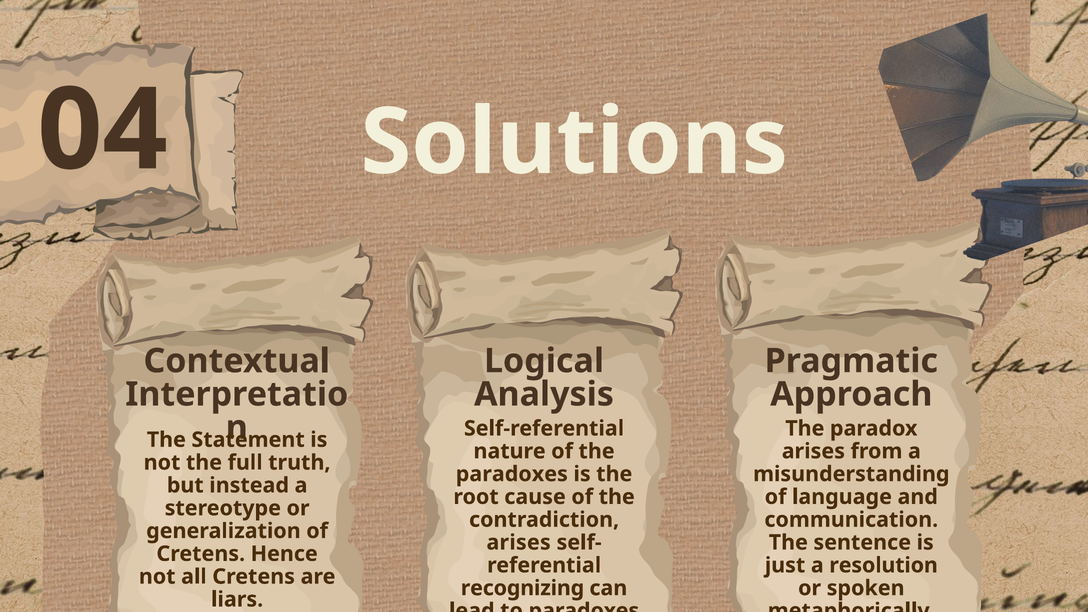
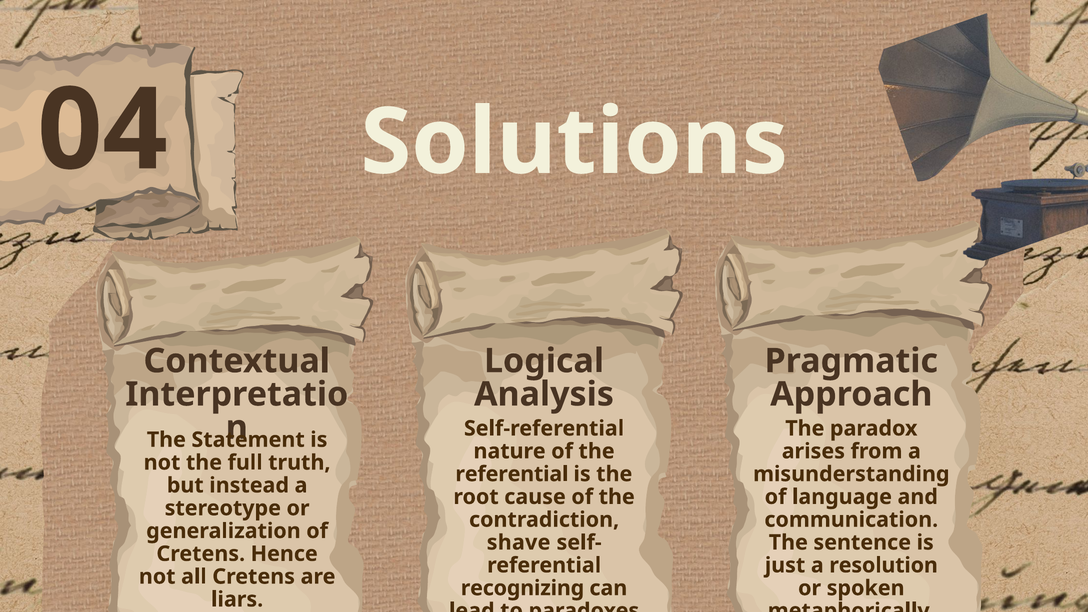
paradoxes at (512, 474): paradoxes -> referential
arises at (519, 543): arises -> shave
